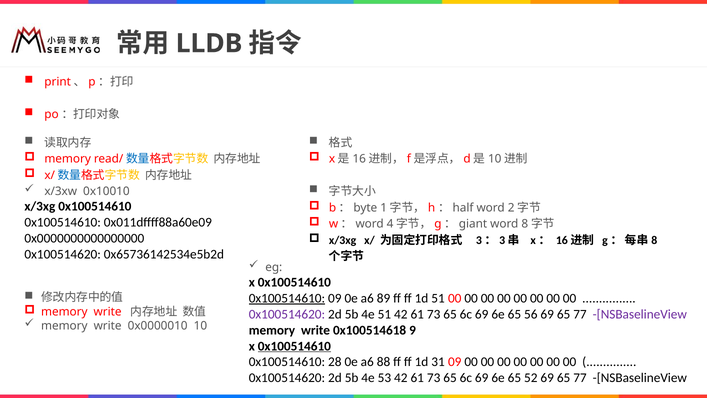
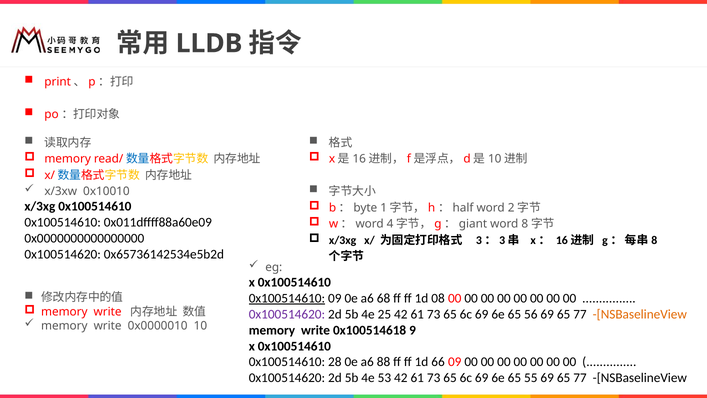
89: 89 -> 68
1d 51: 51 -> 08
4e 51: 51 -> 25
-[NSBaselineView at (640, 314) colour: purple -> orange
0x100514610 at (294, 346) underline: present -> none
31: 31 -> 66
52: 52 -> 55
